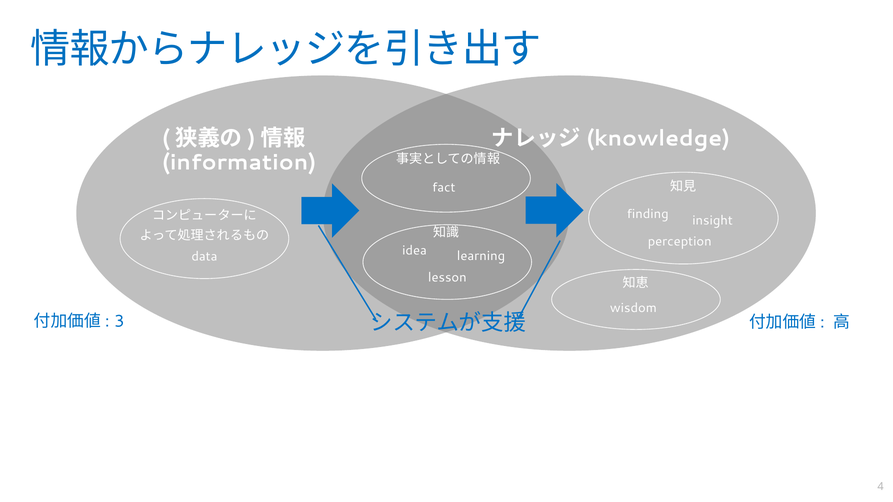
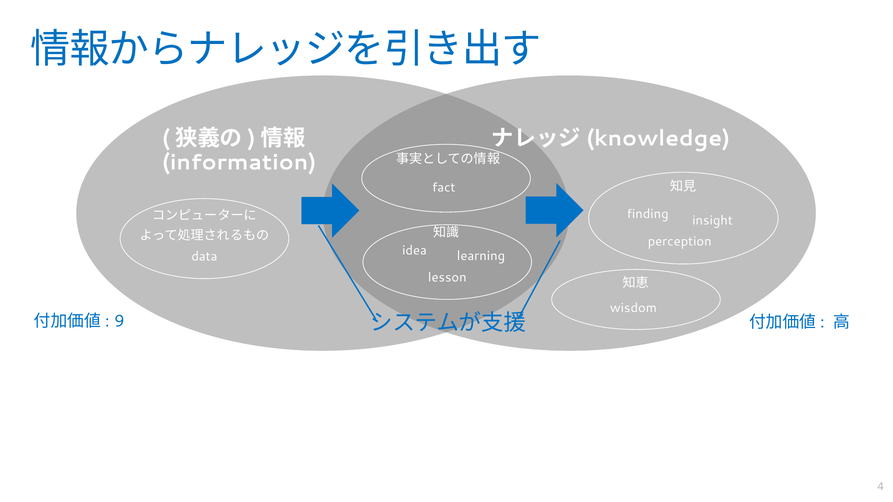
3: 3 -> 9
